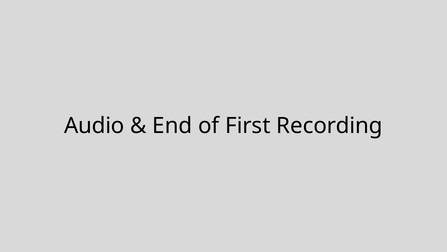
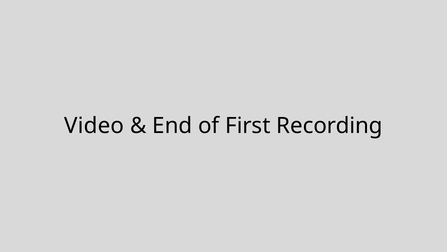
Audio: Audio -> Video
